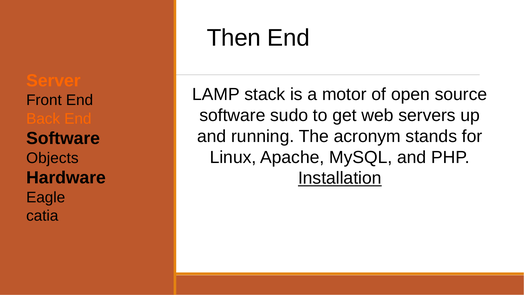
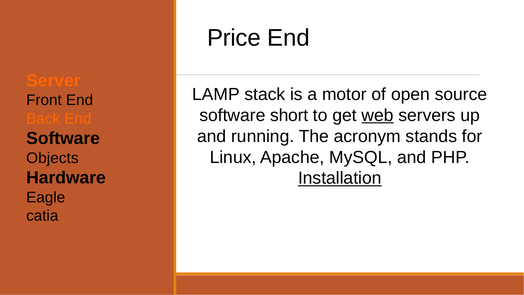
Then: Then -> Price
sudo: sudo -> short
web underline: none -> present
